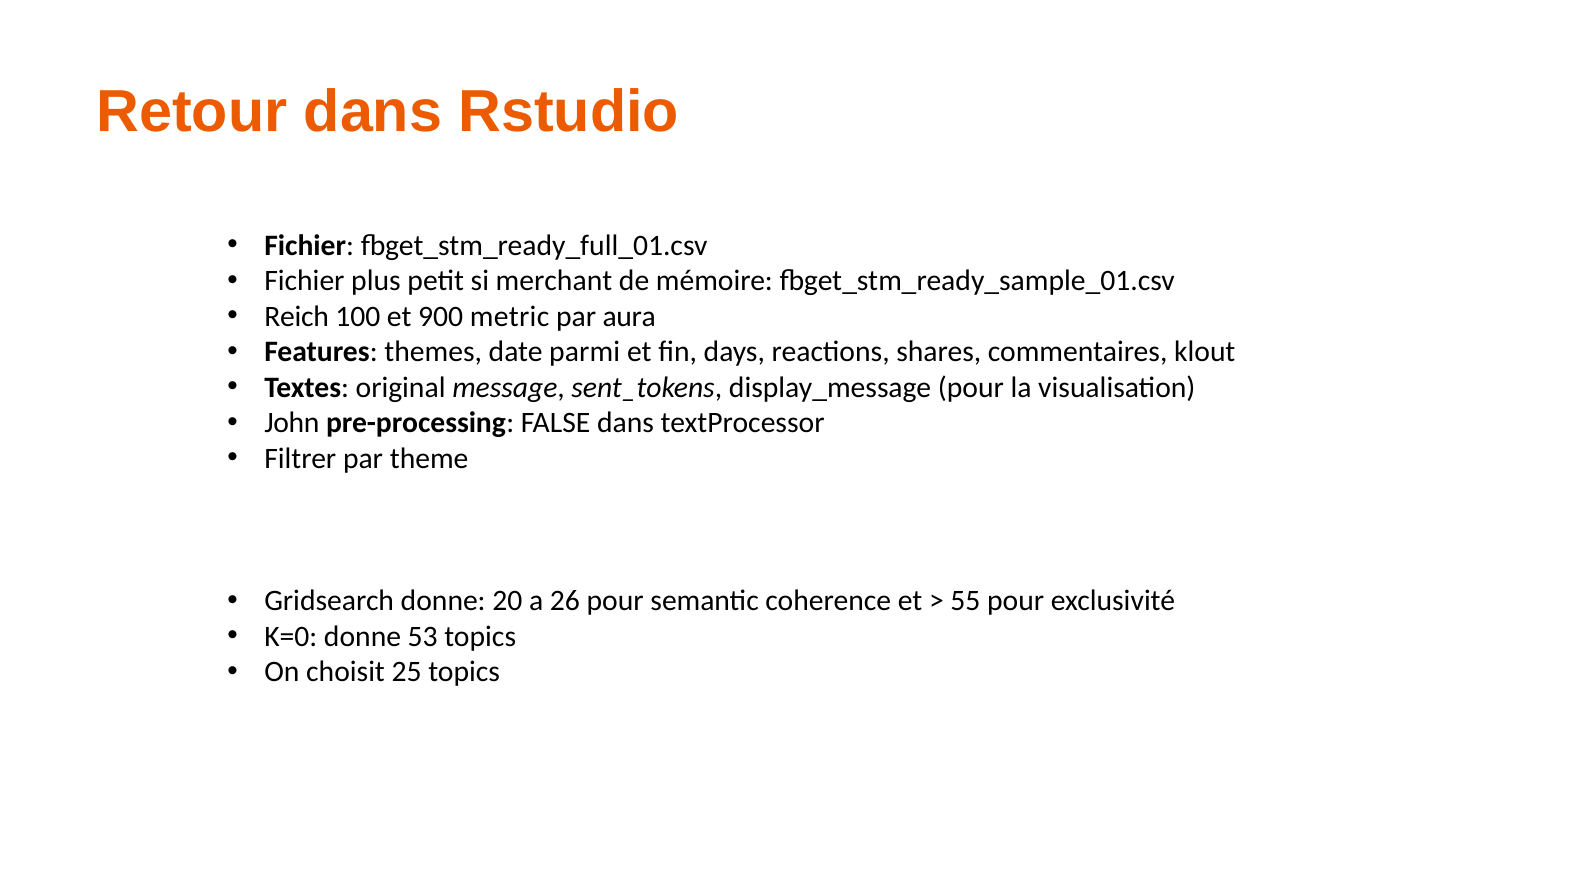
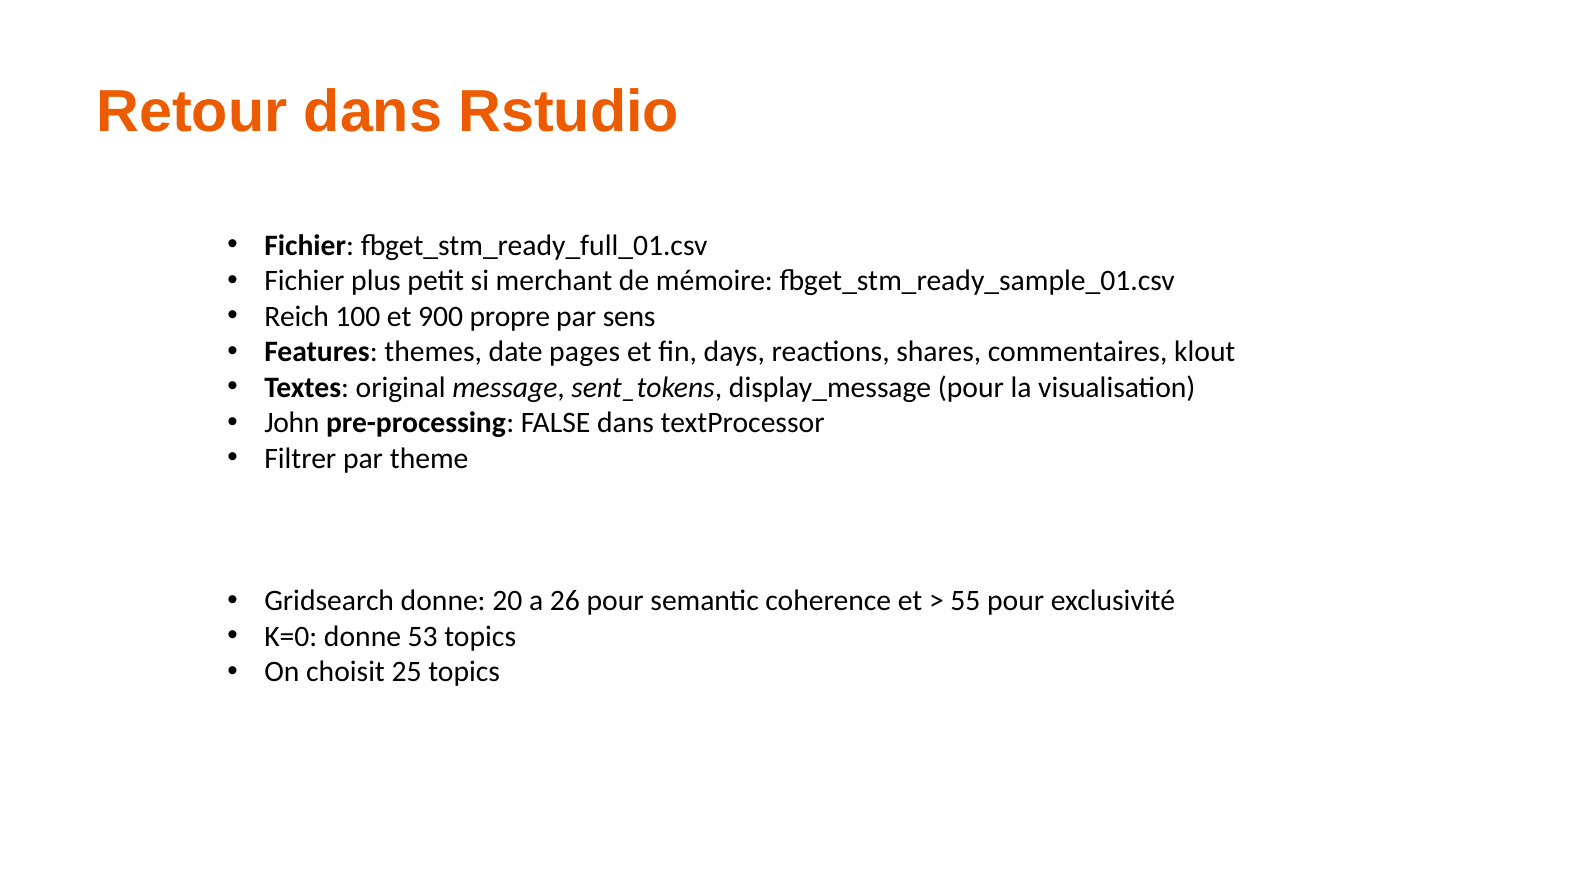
metric: metric -> propre
aura: aura -> sens
parmi: parmi -> pages
